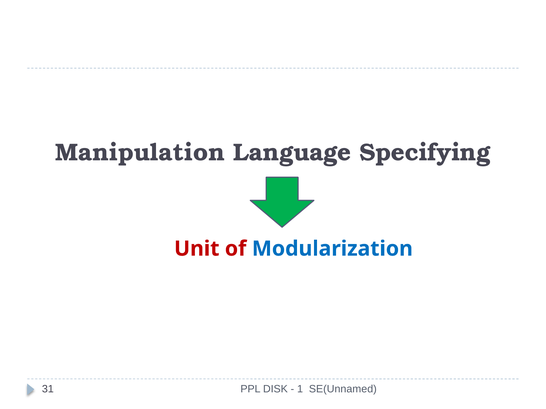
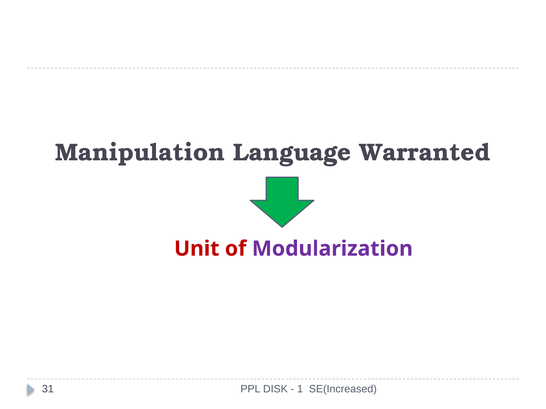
Specifying: Specifying -> Warranted
Modularization colour: blue -> purple
SE(Unnamed: SE(Unnamed -> SE(Increased
